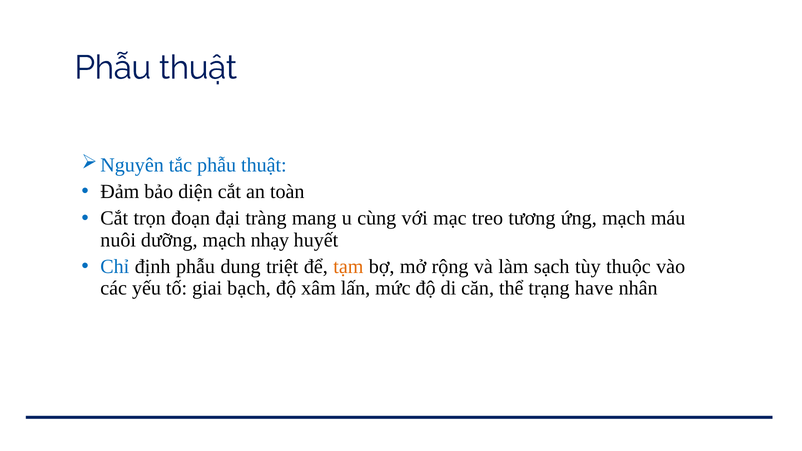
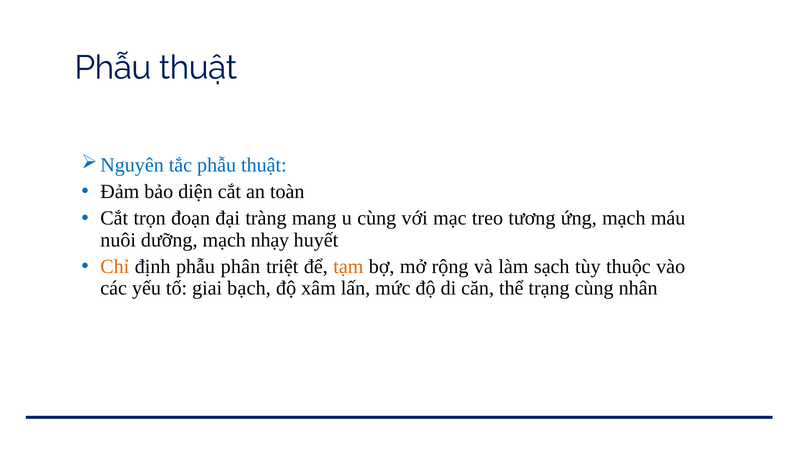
Chỉ colour: blue -> orange
dung: dung -> phân
trạng have: have -> cùng
